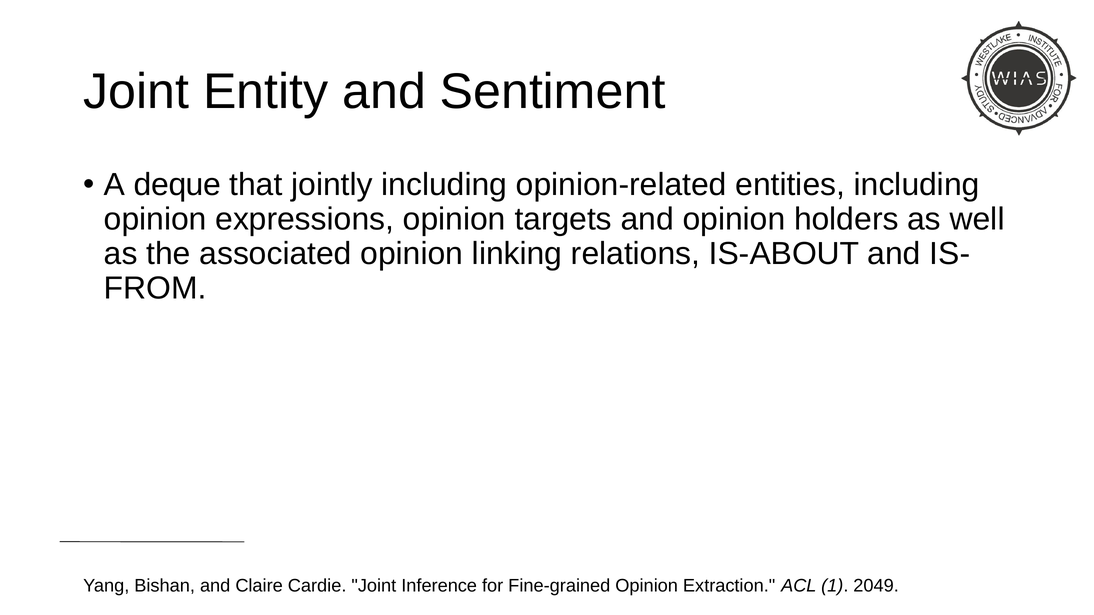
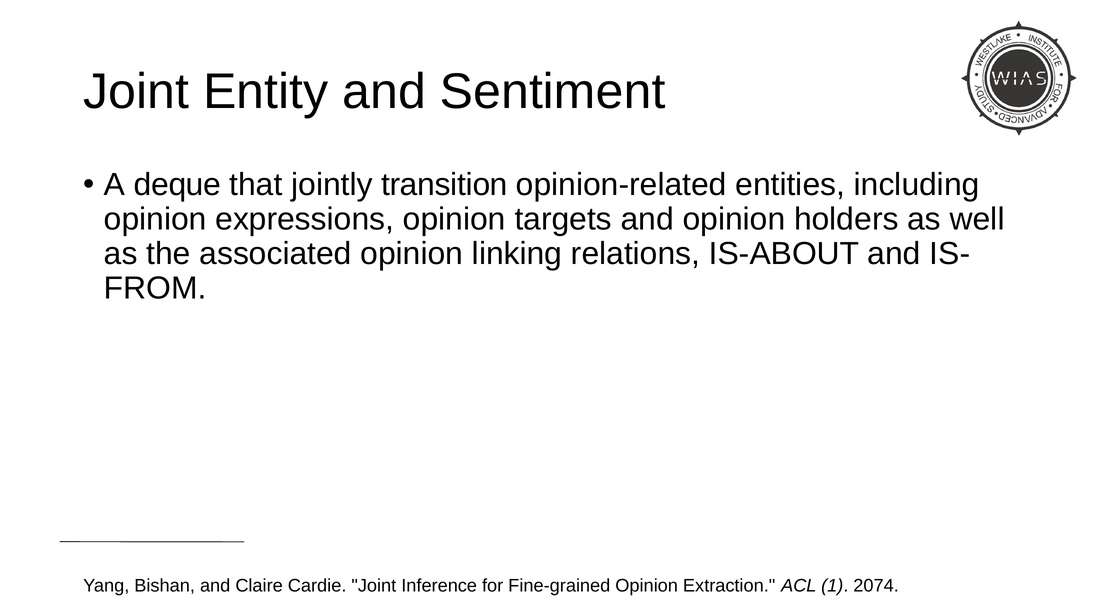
jointly including: including -> transition
2049: 2049 -> 2074
